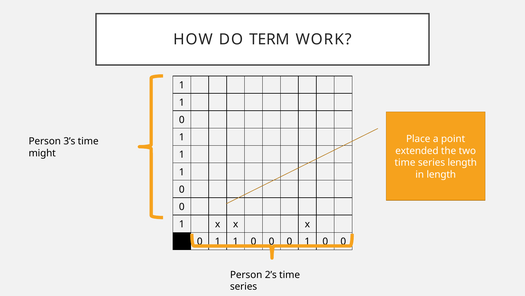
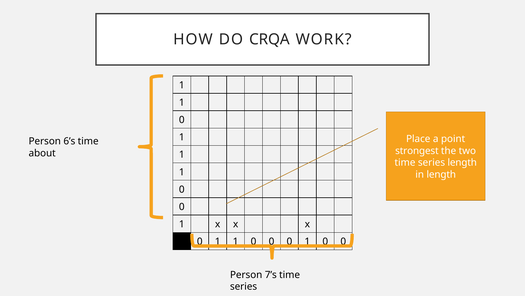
TERM: TERM -> CRQA
3’s: 3’s -> 6’s
extended: extended -> strongest
might: might -> about
2’s: 2’s -> 7’s
